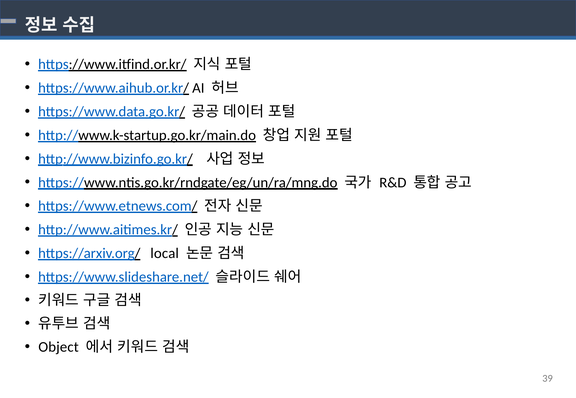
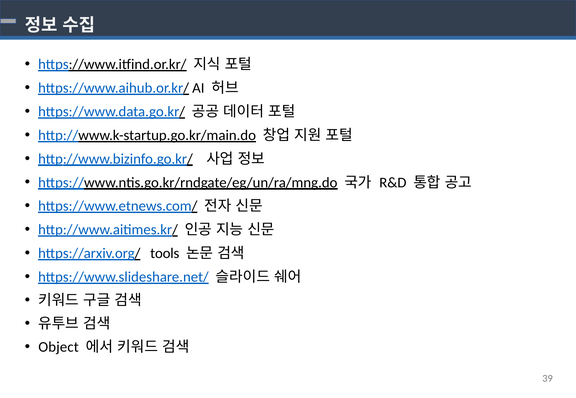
local: local -> tools
